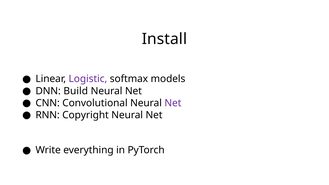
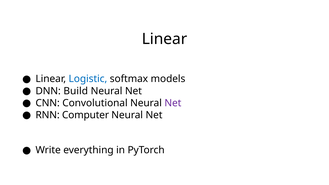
Install at (164, 39): Install -> Linear
Logistic colour: purple -> blue
Copyright: Copyright -> Computer
